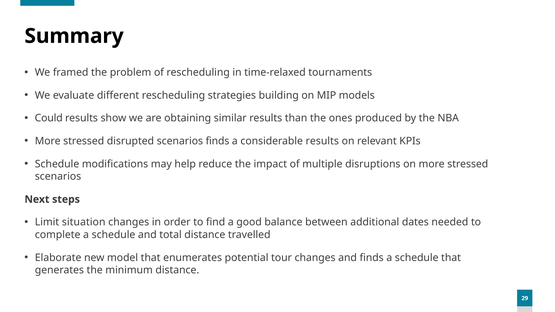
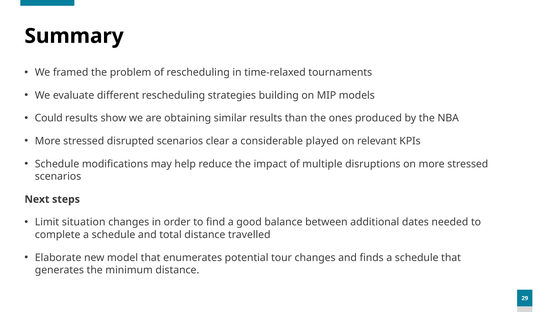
scenarios finds: finds -> clear
considerable results: results -> played
